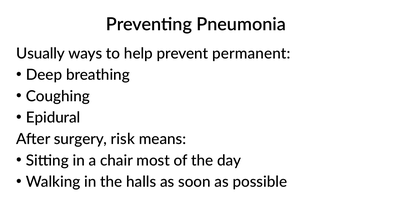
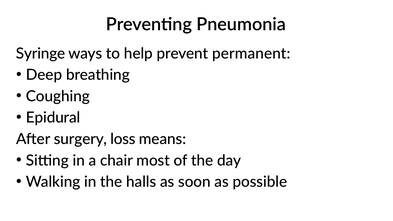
Usually: Usually -> Syringe
risk: risk -> loss
